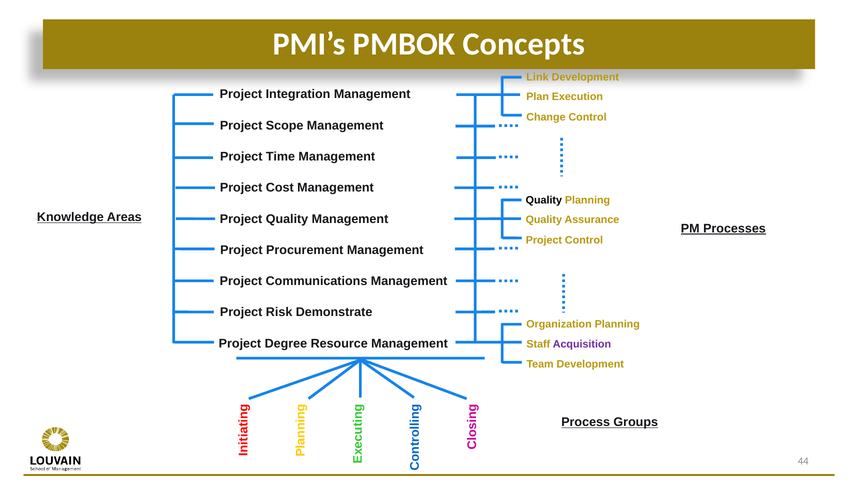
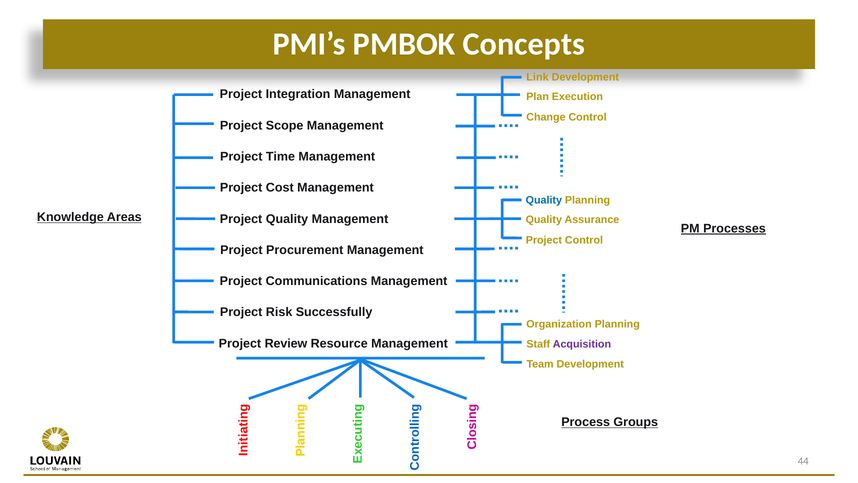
Quality at (544, 200) colour: black -> blue
Demonstrate: Demonstrate -> Successfully
Degree: Degree -> Review
